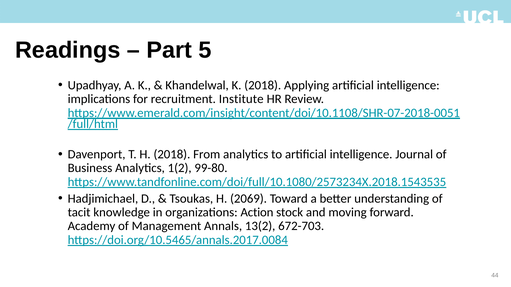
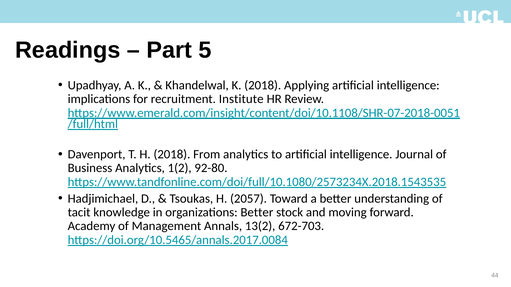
99-80: 99-80 -> 92-80
2069: 2069 -> 2057
organizations Action: Action -> Better
